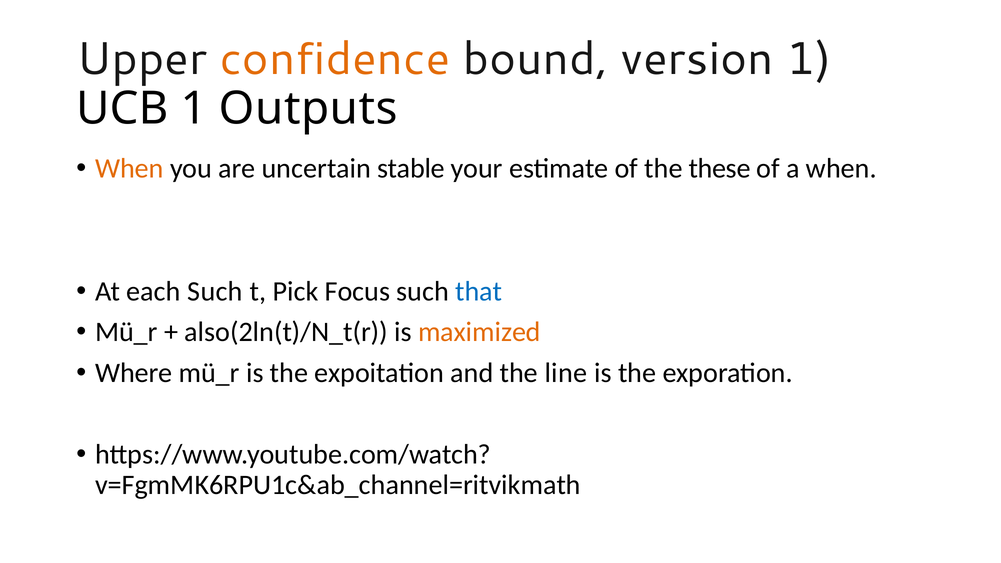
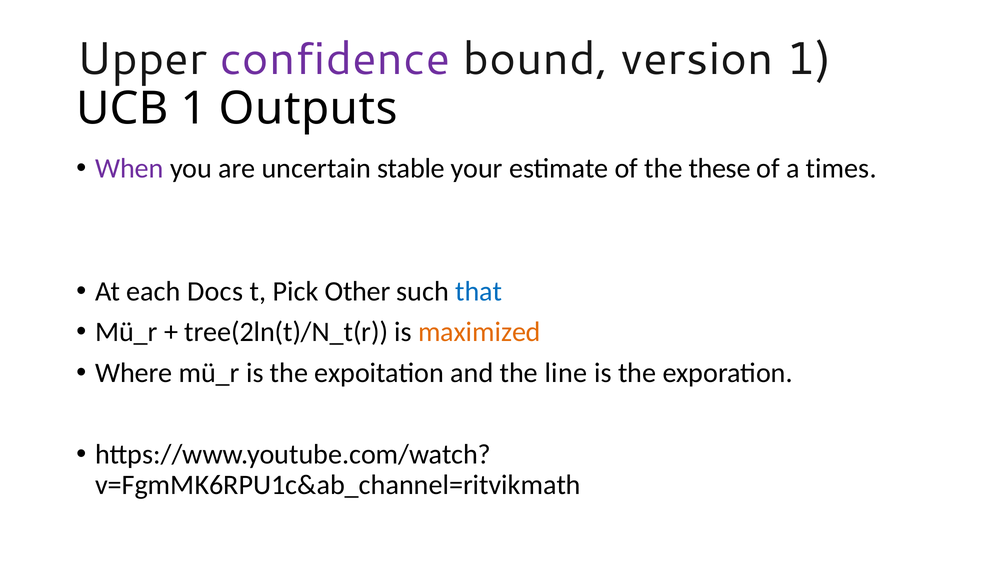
confidence colour: orange -> purple
When at (129, 169) colour: orange -> purple
a when: when -> times
each Such: Such -> Docs
Focus: Focus -> Other
also(2ln(t)/N_t(r: also(2ln(t)/N_t(r -> tree(2ln(t)/N_t(r
